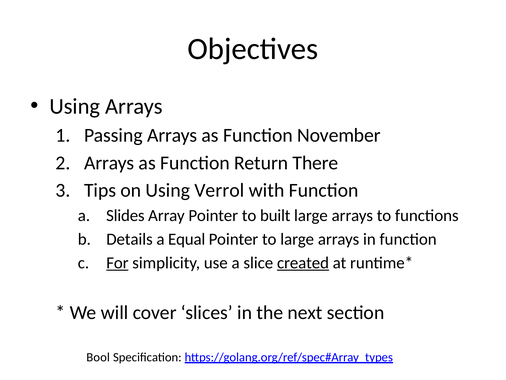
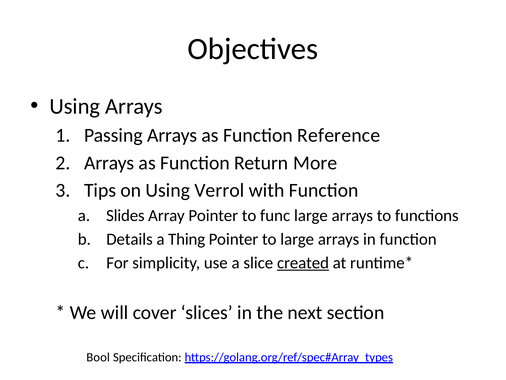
November: November -> Reference
There: There -> More
built: built -> func
Equal: Equal -> Thing
For underline: present -> none
